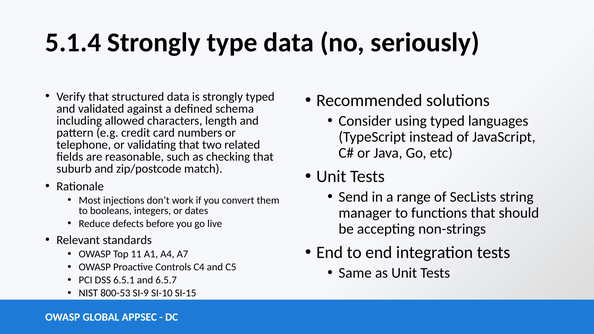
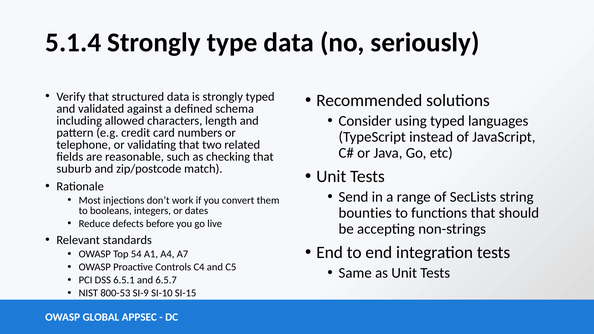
manager: manager -> bounties
11: 11 -> 54
